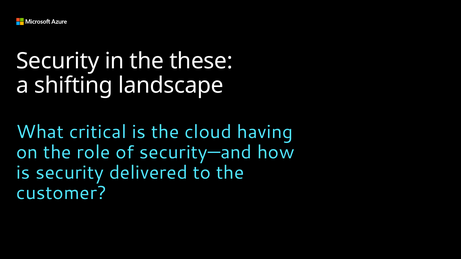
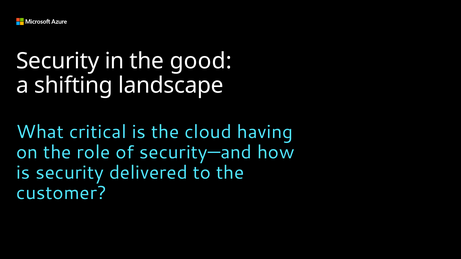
these: these -> good
